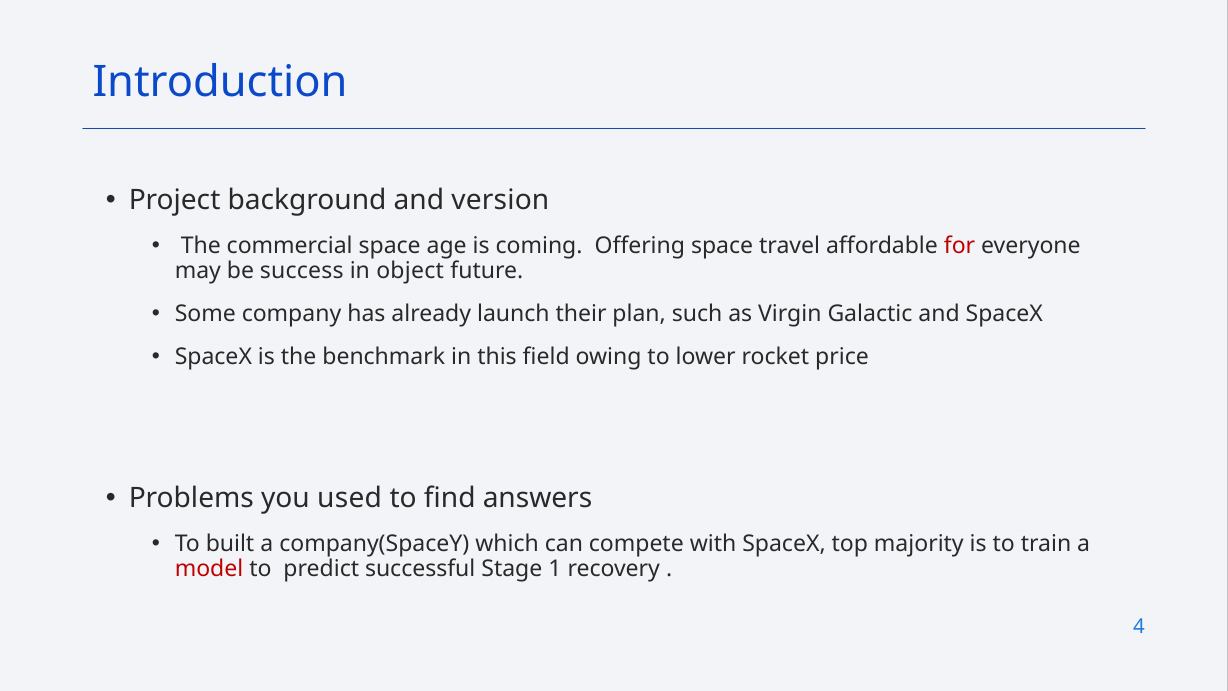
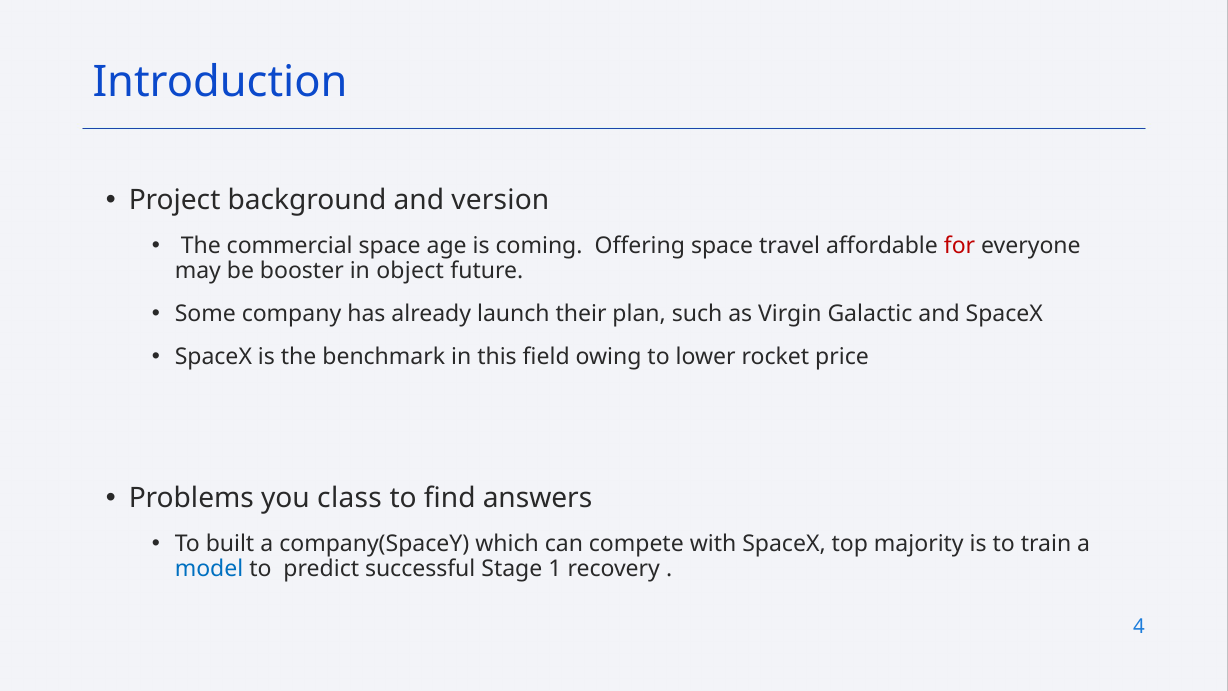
success: success -> booster
used: used -> class
model colour: red -> blue
